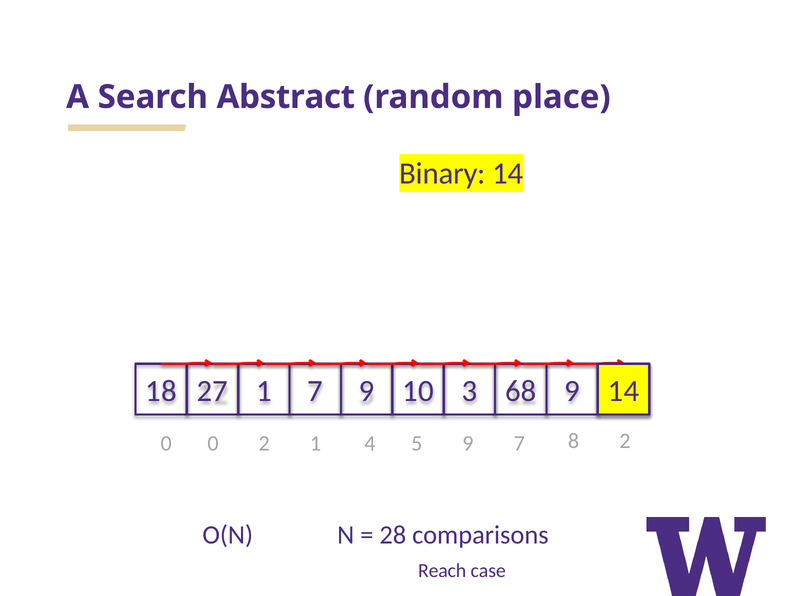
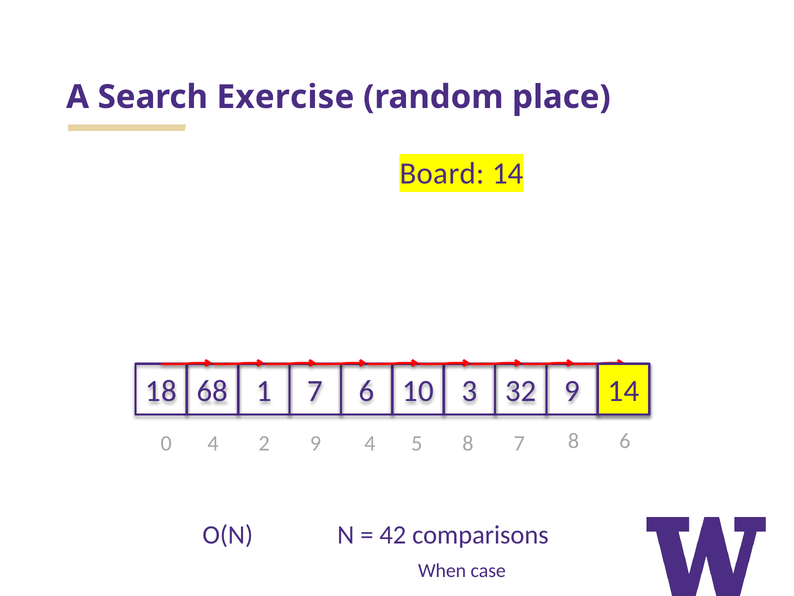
Abstract: Abstract -> Exercise
Binary: Binary -> Board
27: 27 -> 68
7 9: 9 -> 6
68: 68 -> 32
0 0: 0 -> 4
2 1: 1 -> 9
5 9: 9 -> 8
8 2: 2 -> 6
28: 28 -> 42
Reach: Reach -> When
